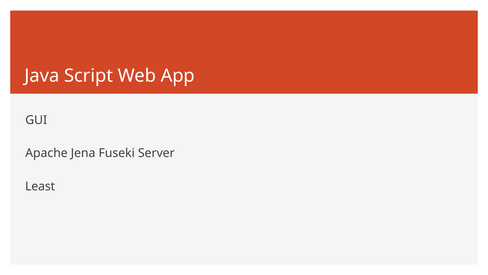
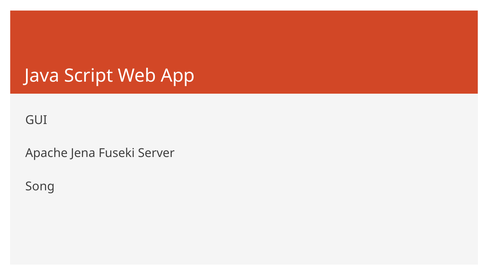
Least: Least -> Song
